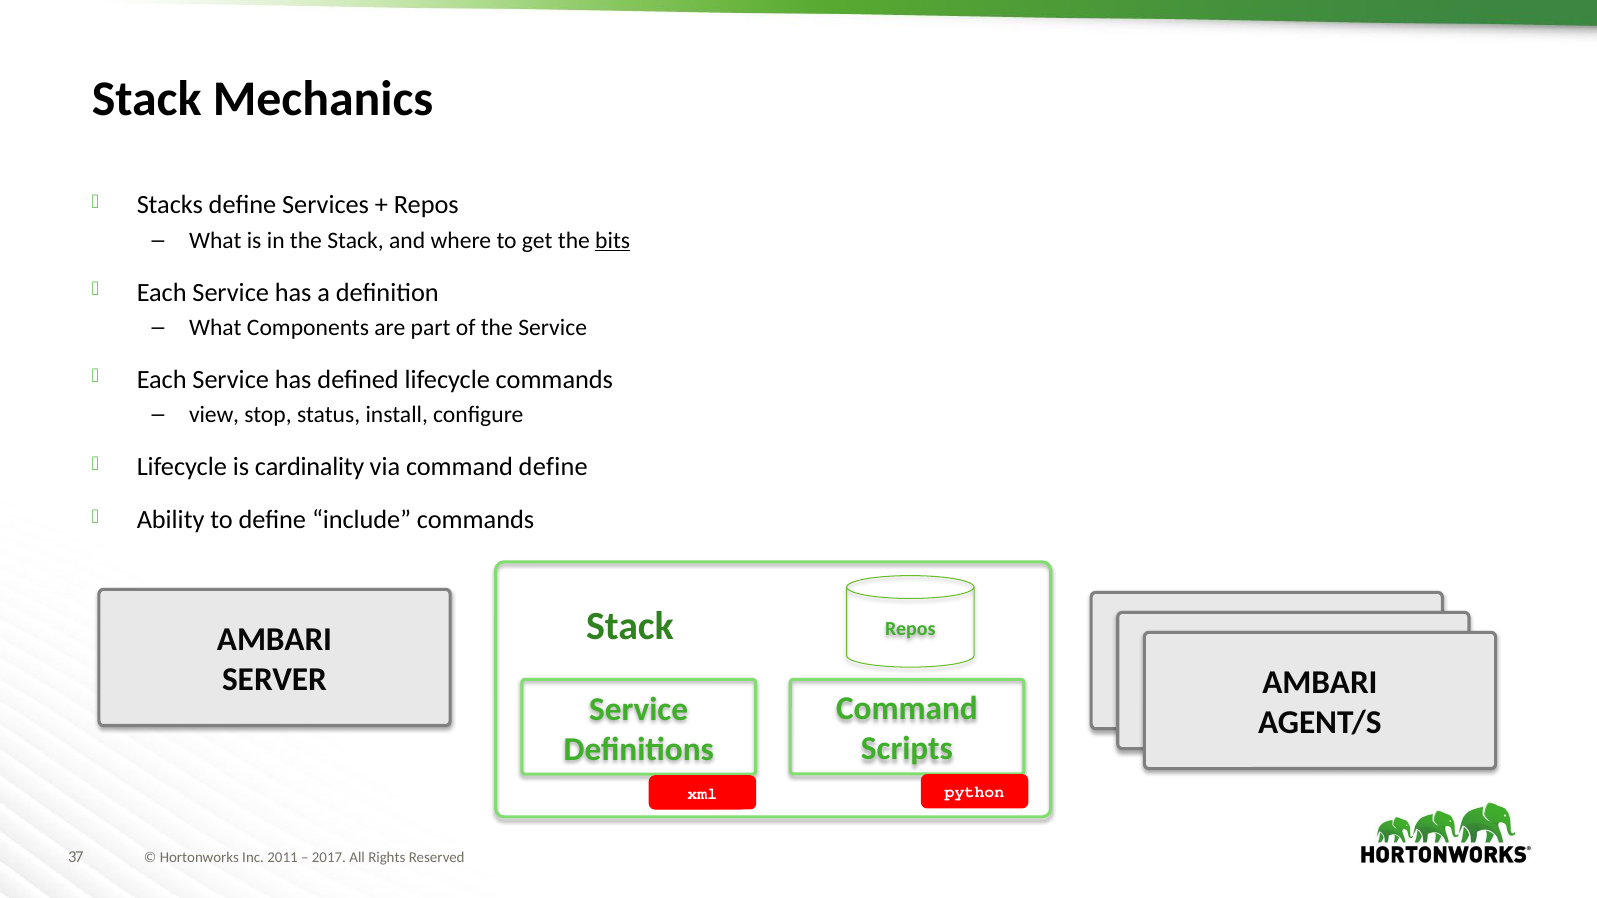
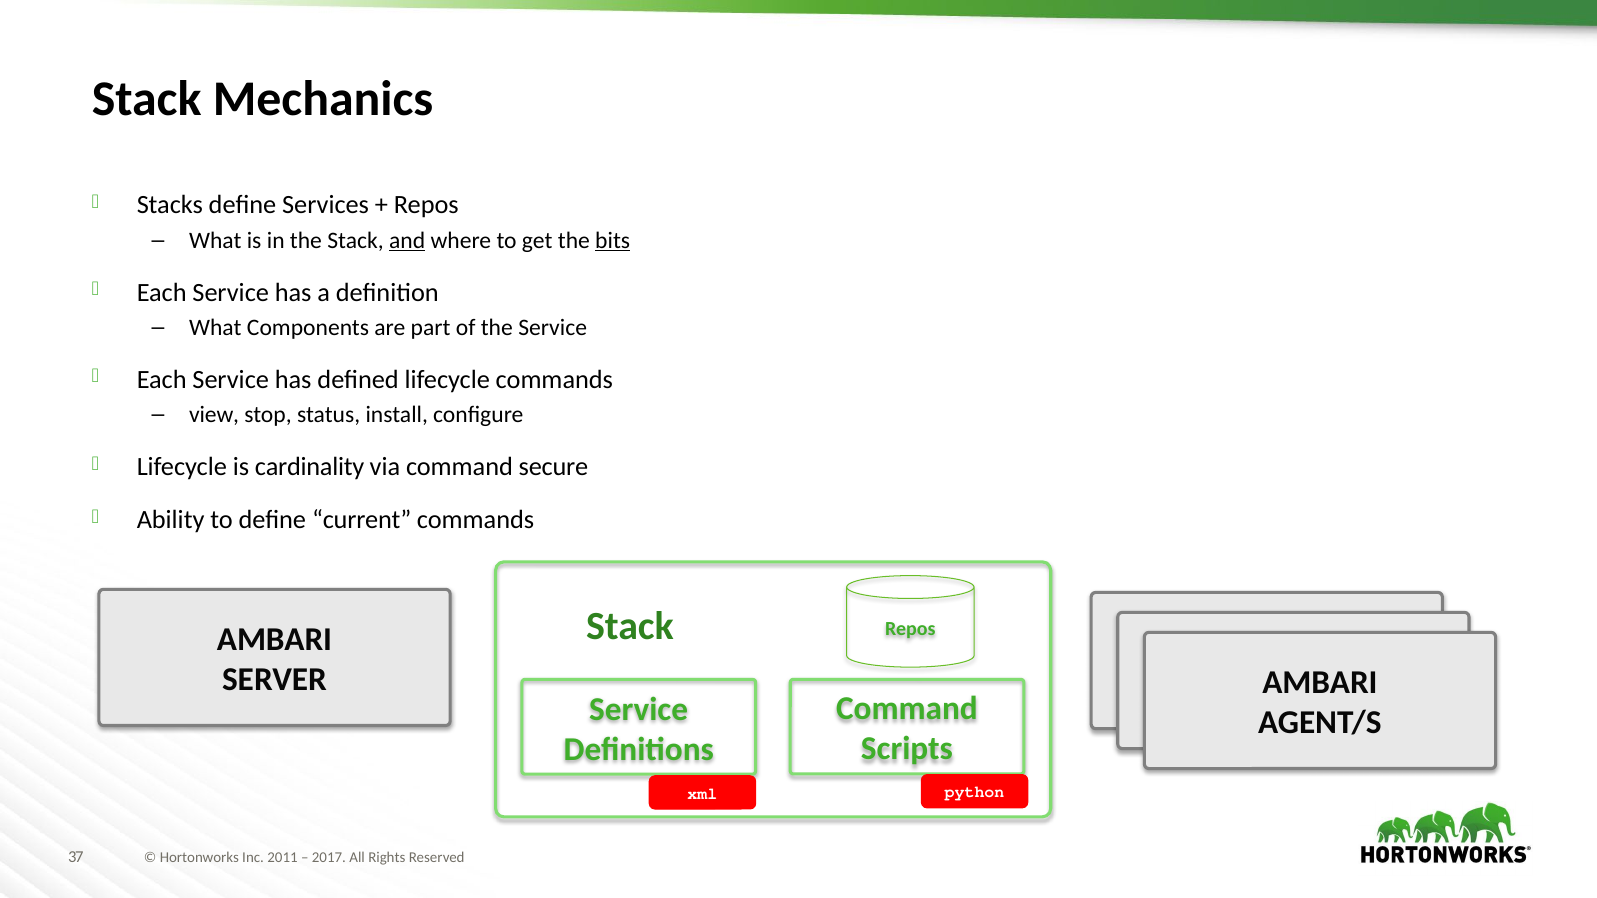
and underline: none -> present
command define: define -> secure
include: include -> current
